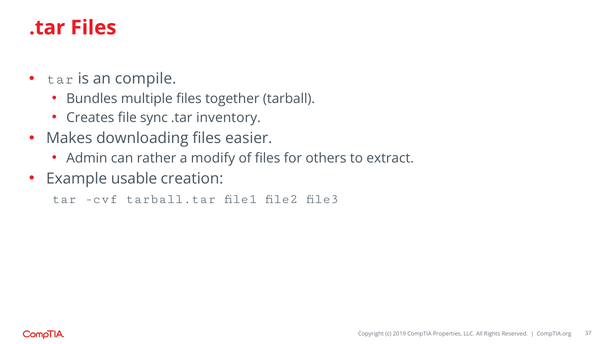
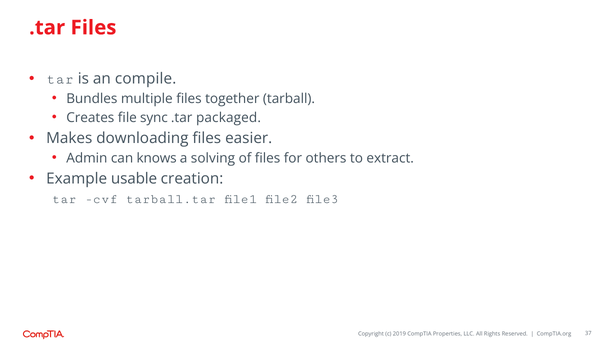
inventory: inventory -> packaged
rather: rather -> knows
modify: modify -> solving
